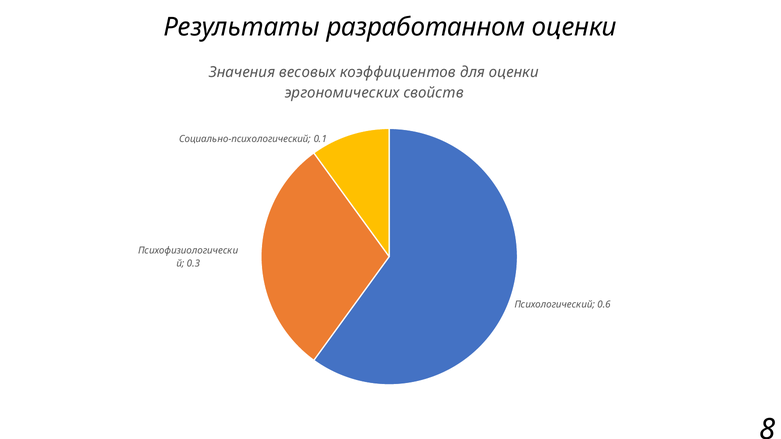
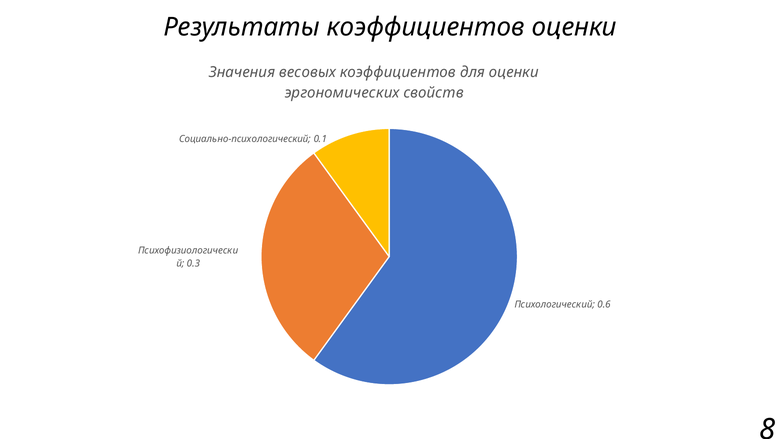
Результаты разработанном: разработанном -> коэффициентов
